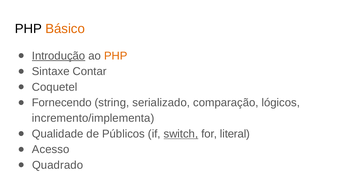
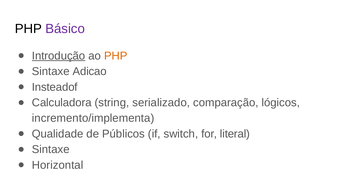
Básico colour: orange -> purple
Contar: Contar -> Adicao
Coquetel: Coquetel -> Insteadof
Fornecendo: Fornecendo -> Calculadora
switch underline: present -> none
Acesso at (51, 149): Acesso -> Sintaxe
Quadrado: Quadrado -> Horizontal
